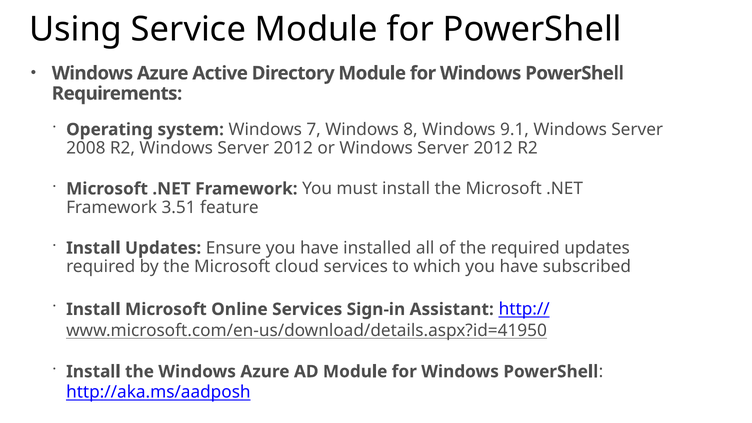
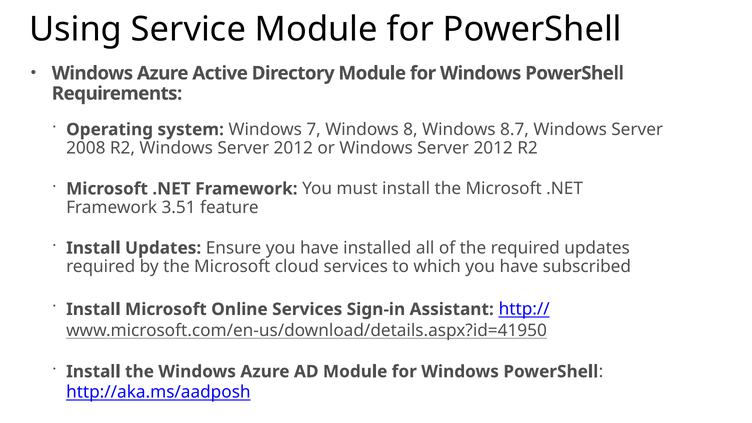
9.1: 9.1 -> 8.7
